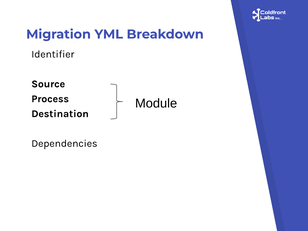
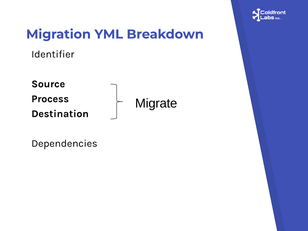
Module: Module -> Migrate
